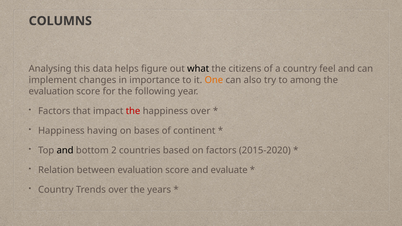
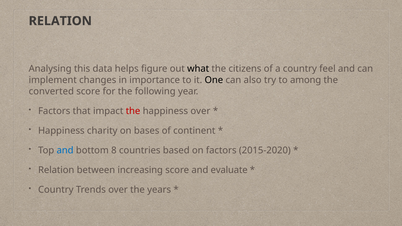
COLUMNS at (60, 21): COLUMNS -> RELATION
One colour: orange -> black
evaluation at (51, 92): evaluation -> converted
having: having -> charity
and at (65, 151) colour: black -> blue
2: 2 -> 8
between evaluation: evaluation -> increasing
